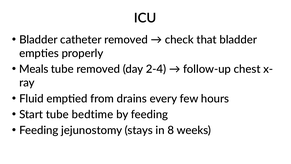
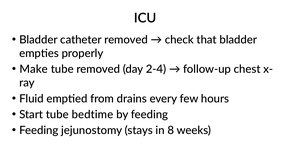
Meals: Meals -> Make
